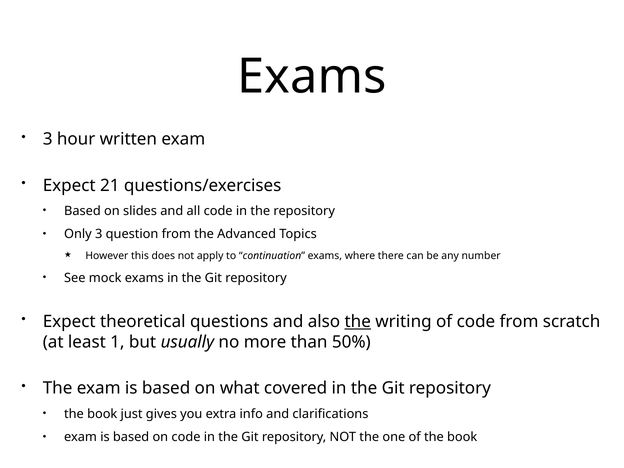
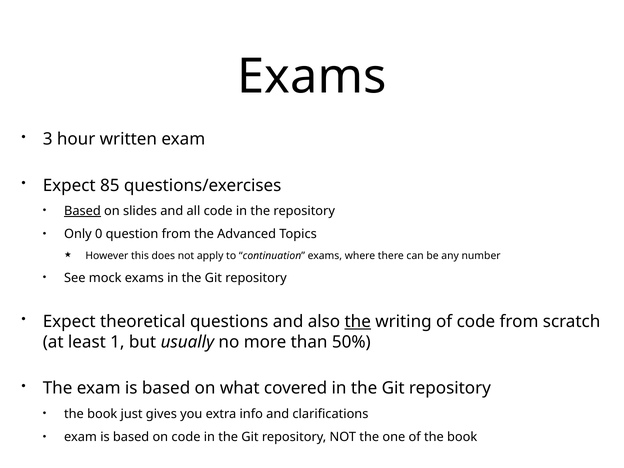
21: 21 -> 85
Based at (82, 211) underline: none -> present
Only 3: 3 -> 0
